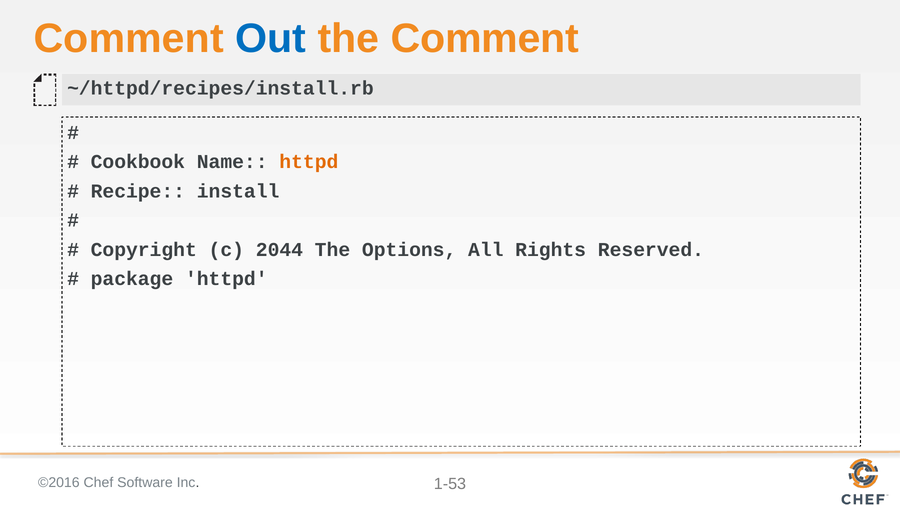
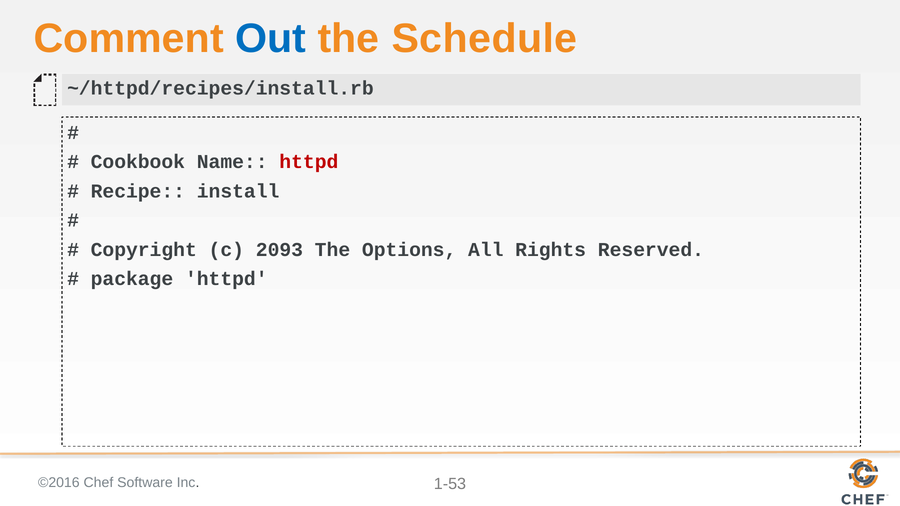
the Comment: Comment -> Schedule
httpd at (309, 162) colour: orange -> red
2044: 2044 -> 2093
